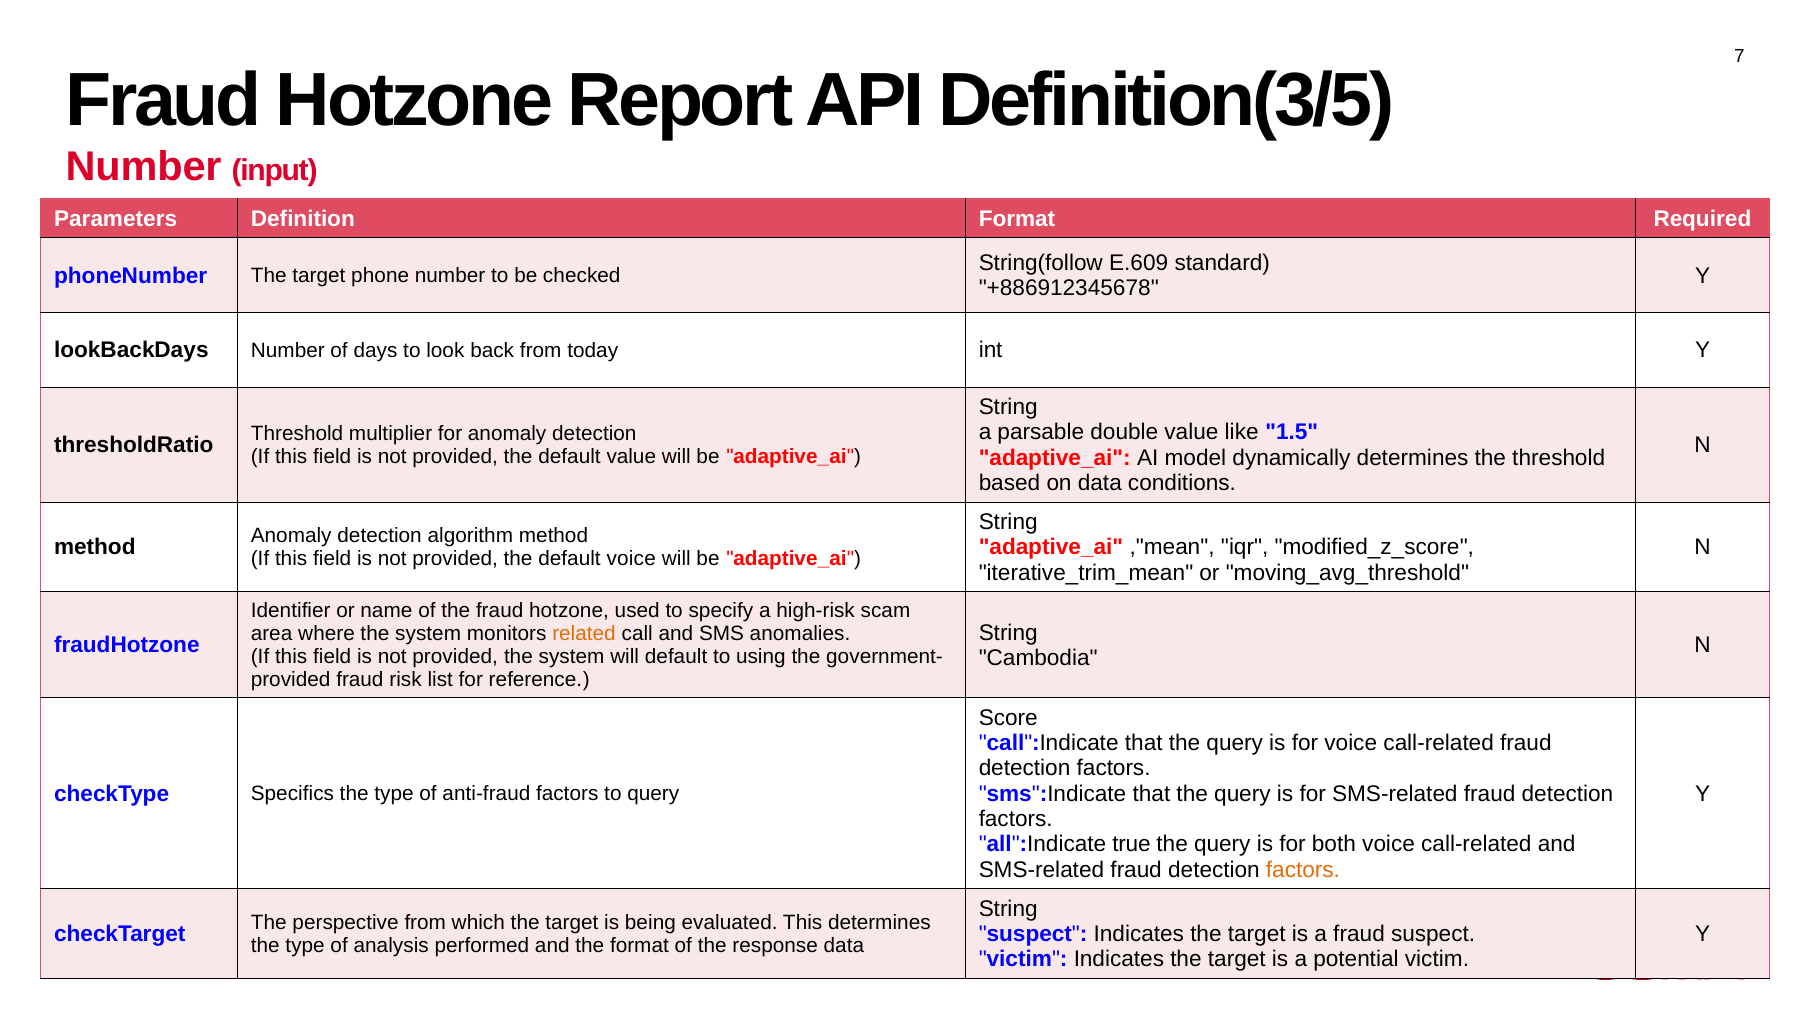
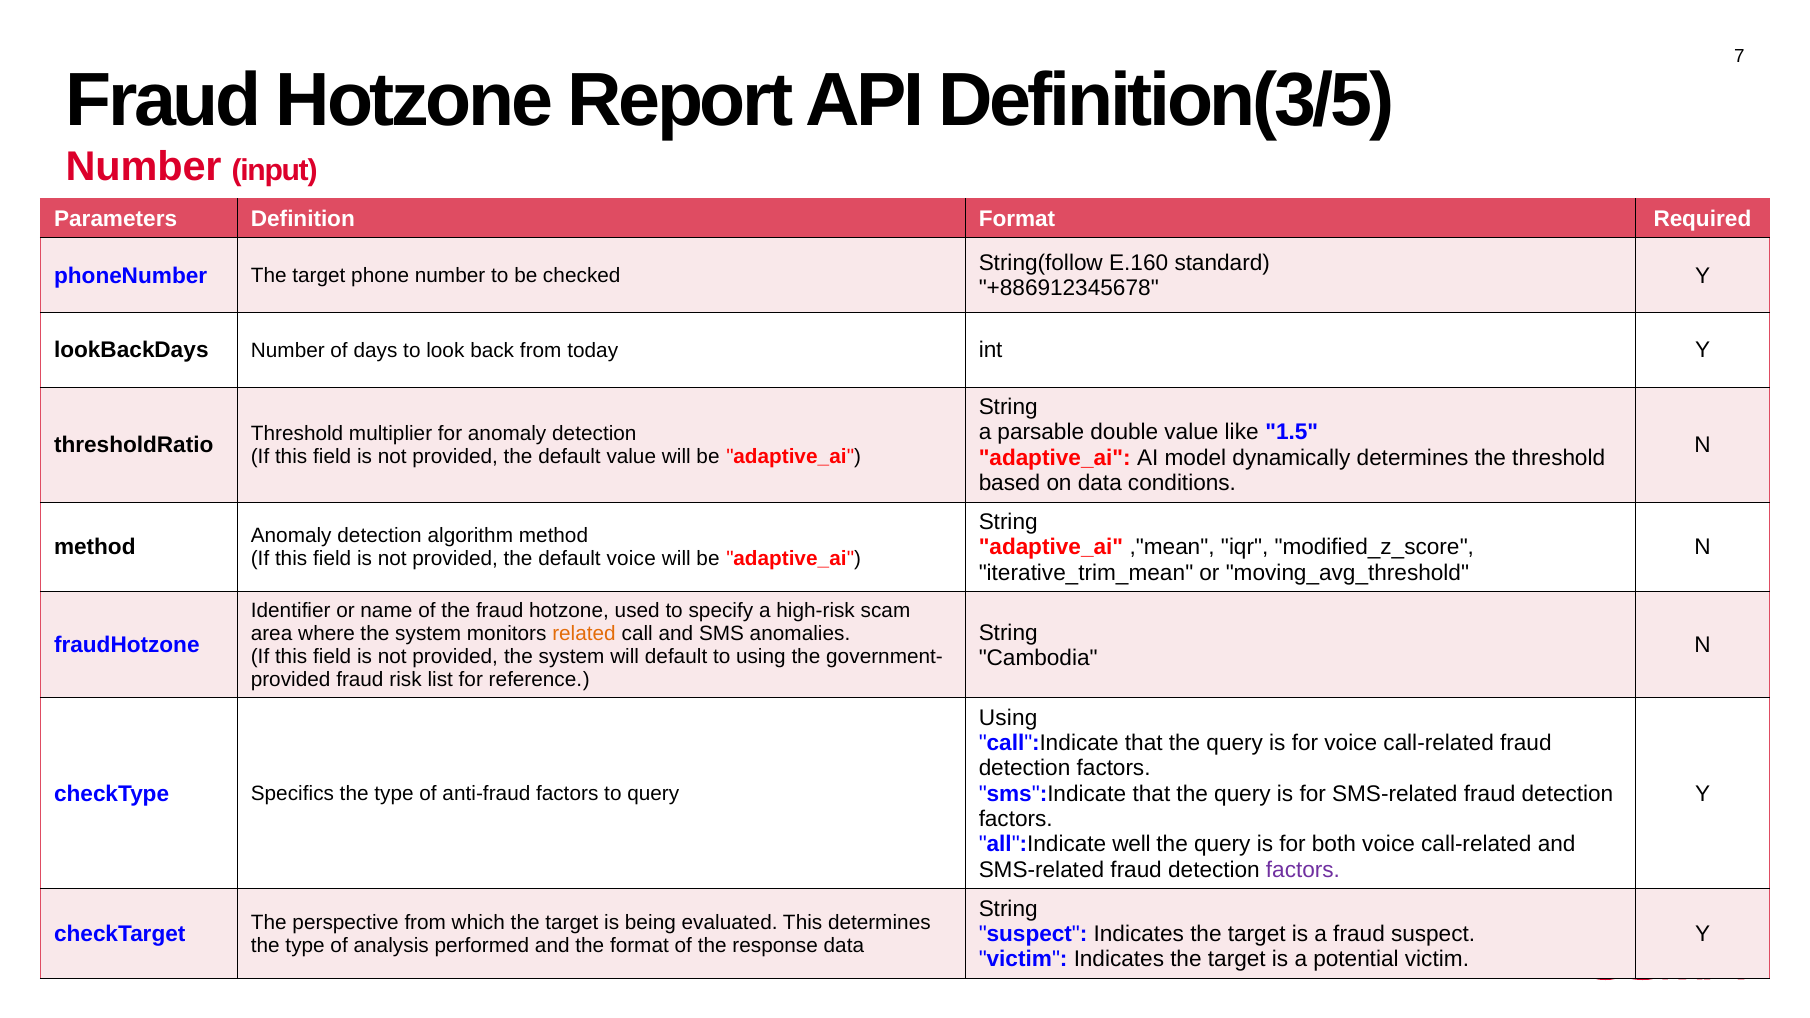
E.609: E.609 -> E.160
Score at (1008, 718): Score -> Using
true: true -> well
factors at (1303, 870) colour: orange -> purple
